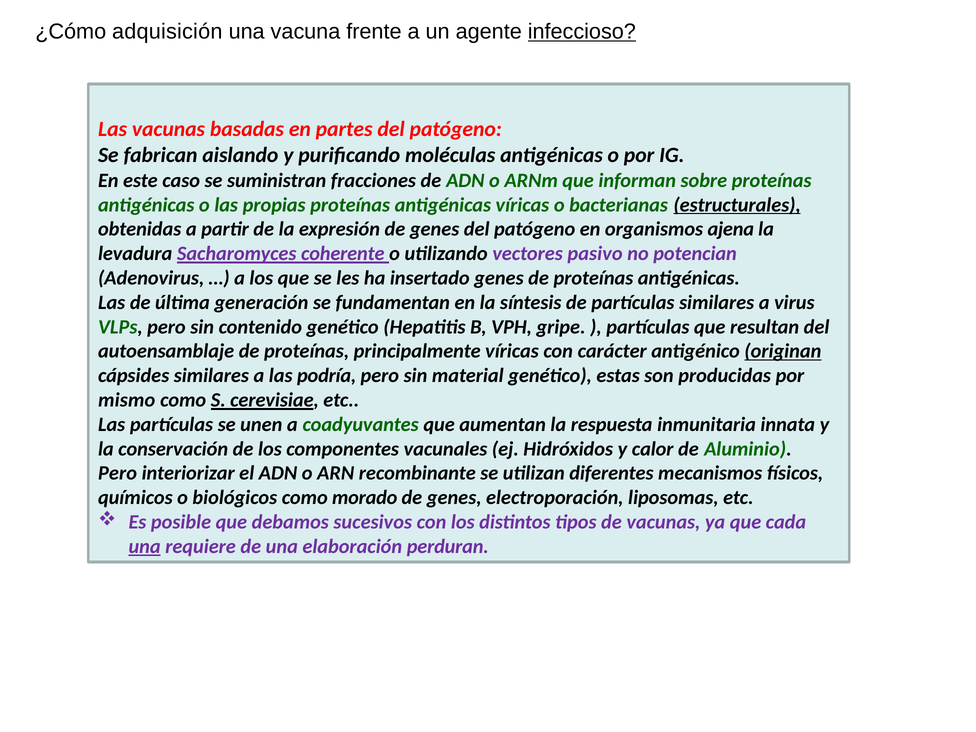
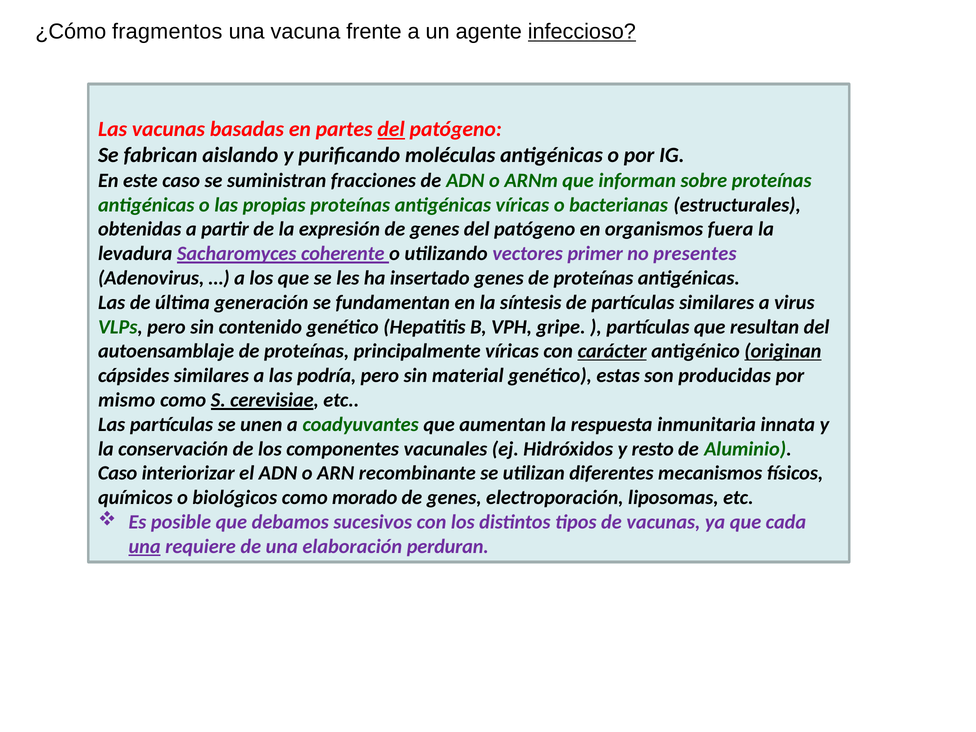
adquisición: adquisición -> fragmentos
del at (391, 129) underline: none -> present
estructurales underline: present -> none
ajena: ajena -> fuera
pasivo: pasivo -> primer
potencian: potencian -> presentes
carácter underline: none -> present
calor: calor -> resto
Pero at (118, 473): Pero -> Caso
